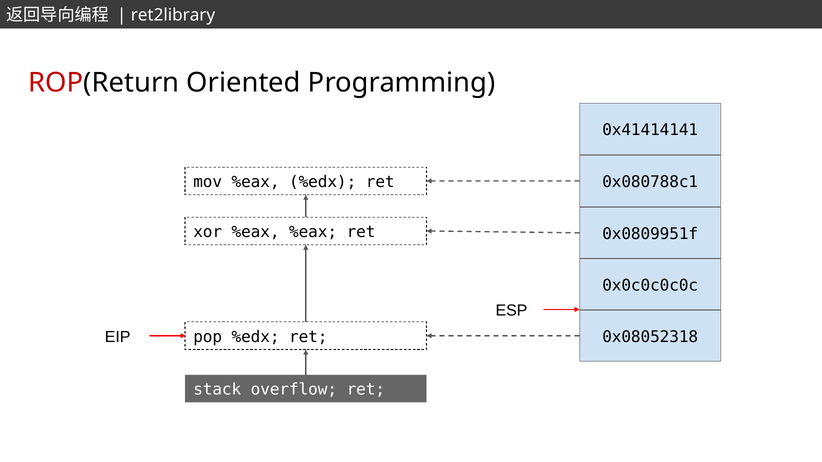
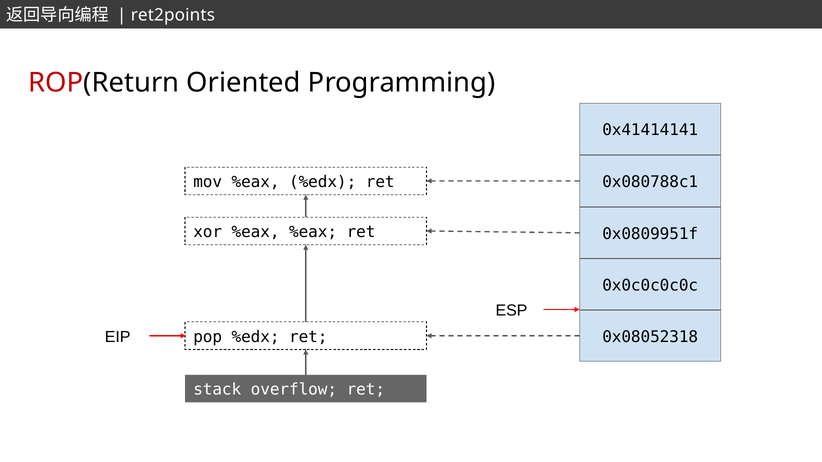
ret2library: ret2library -> ret2points
